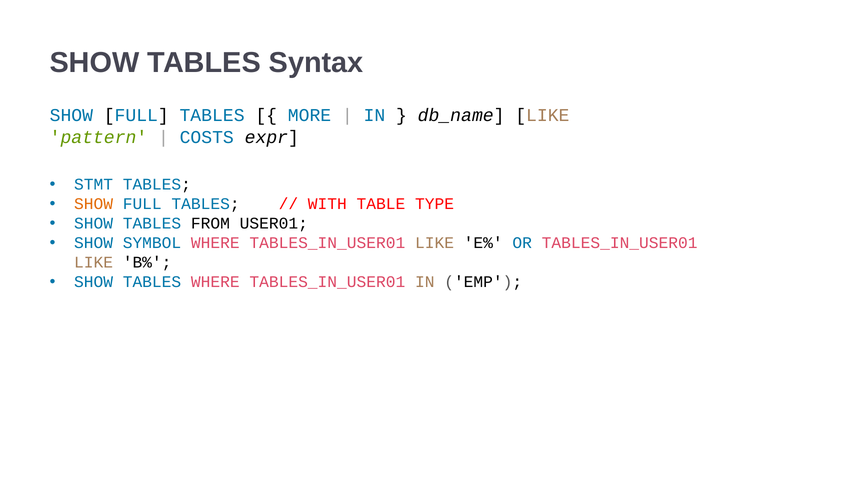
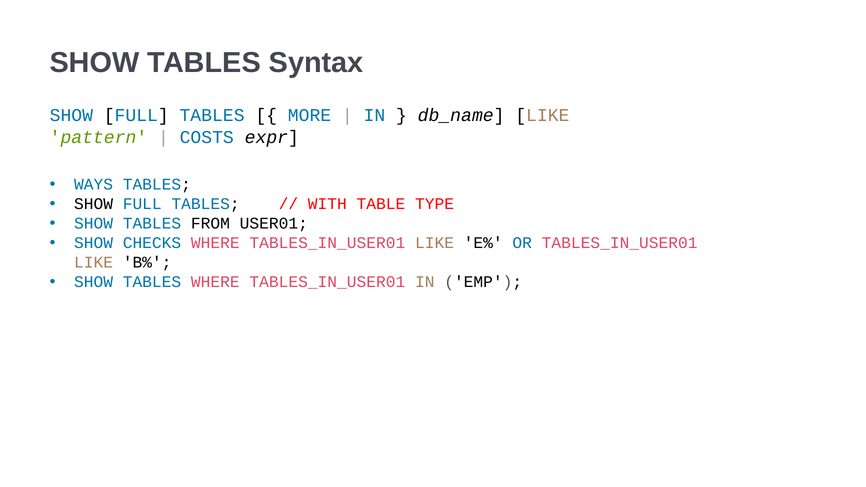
STMT: STMT -> WAYS
SHOW at (94, 204) colour: orange -> black
SYMBOL: SYMBOL -> CHECKS
